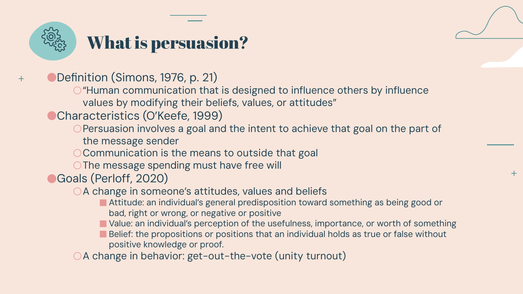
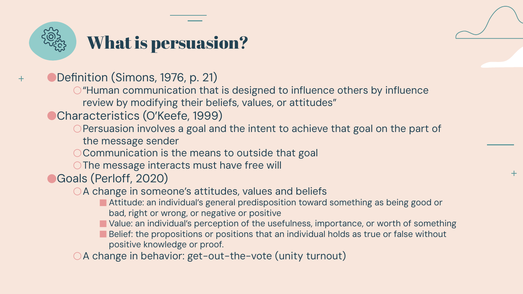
values at (98, 103): values -> review
spending: spending -> interacts
